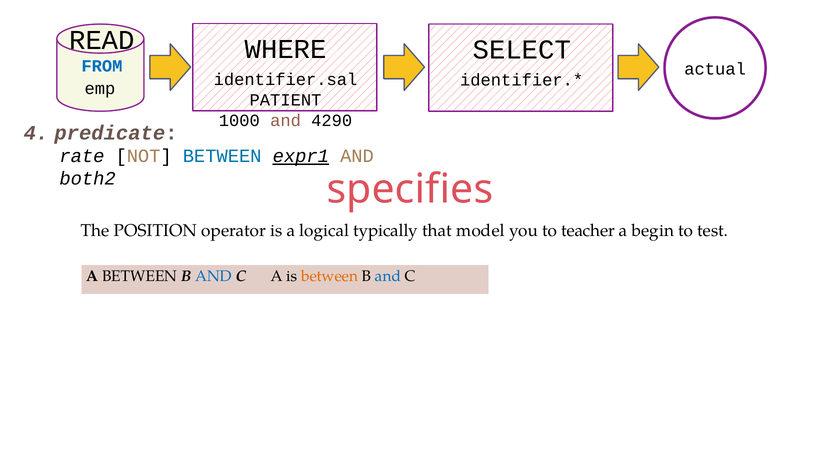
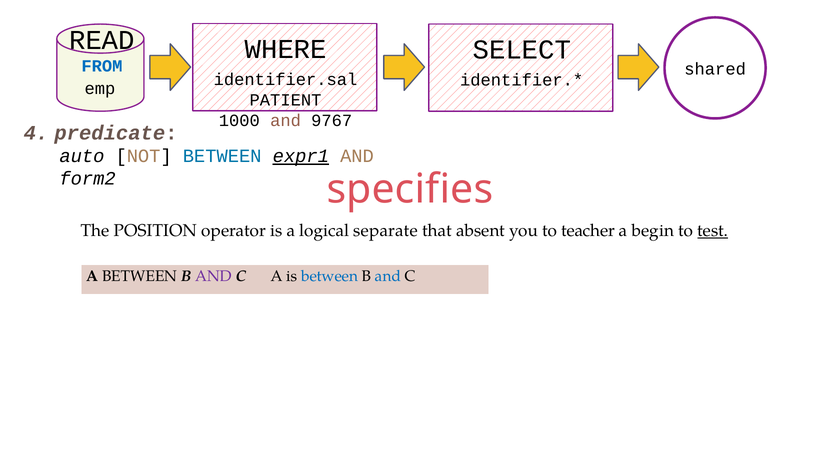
actual: actual -> shared
4290: 4290 -> 9767
rate: rate -> auto
both2: both2 -> form2
typically: typically -> separate
model: model -> absent
test underline: none -> present
AND at (213, 277) colour: blue -> purple
between at (330, 277) colour: orange -> blue
